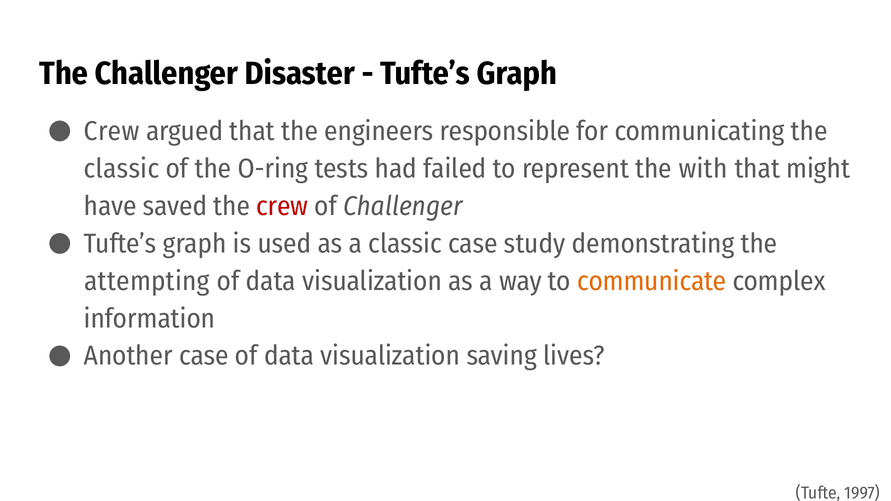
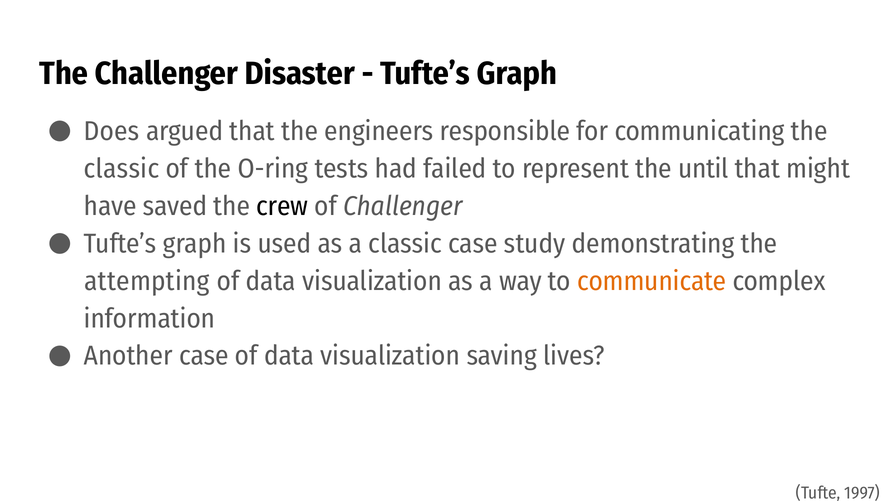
Crew at (112, 131): Crew -> Does
with: with -> until
crew at (282, 206) colour: red -> black
